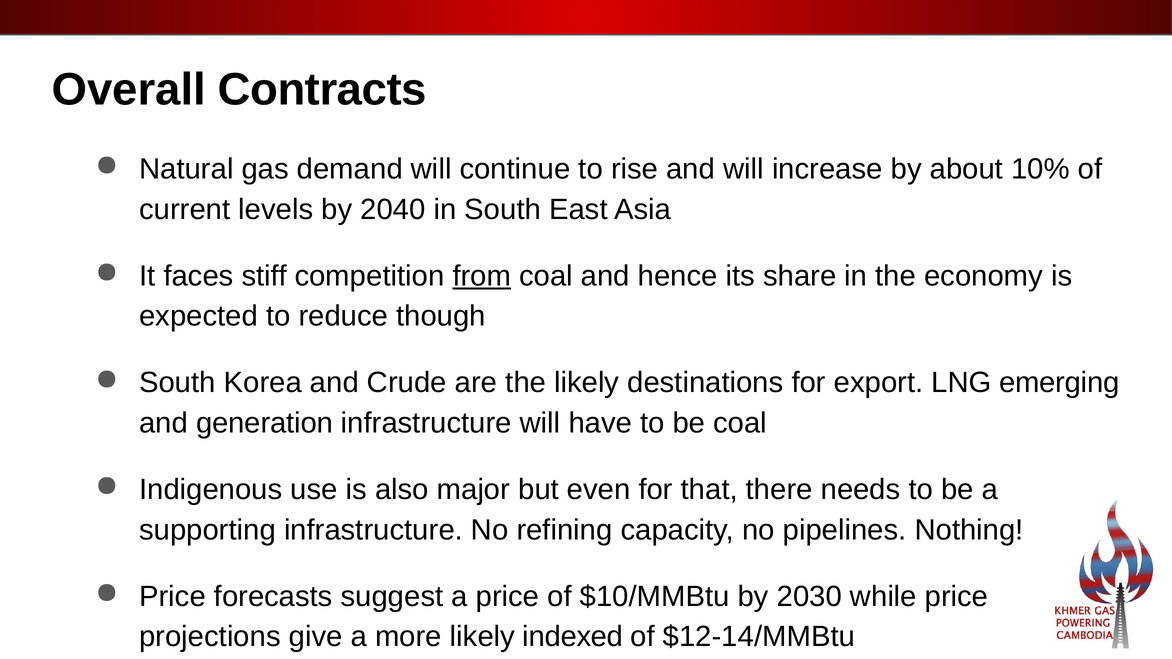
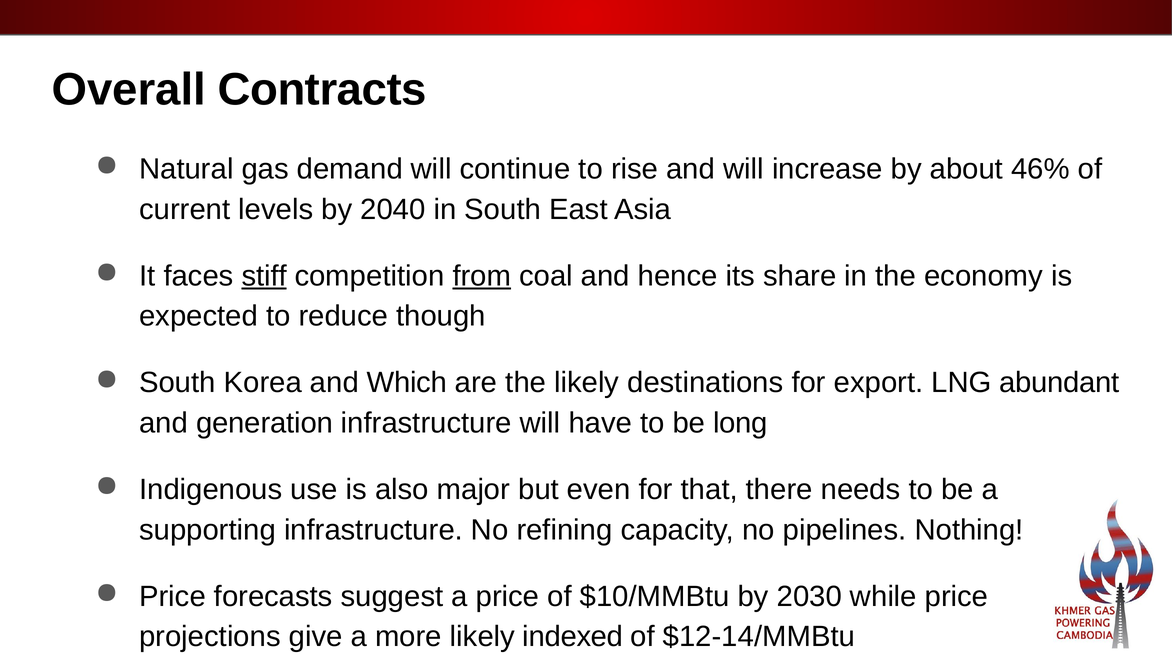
10%: 10% -> 46%
stiff underline: none -> present
Crude: Crude -> Which
emerging: emerging -> abundant
be coal: coal -> long
